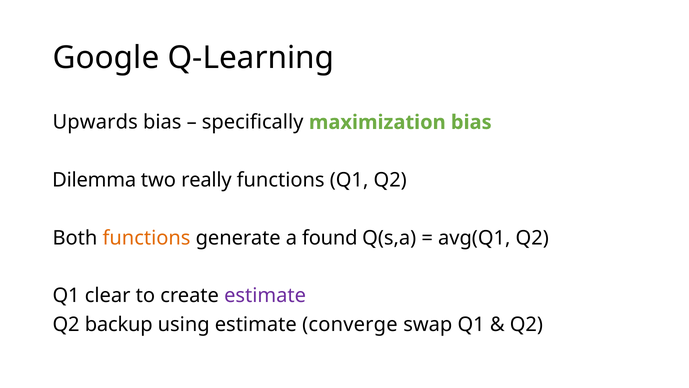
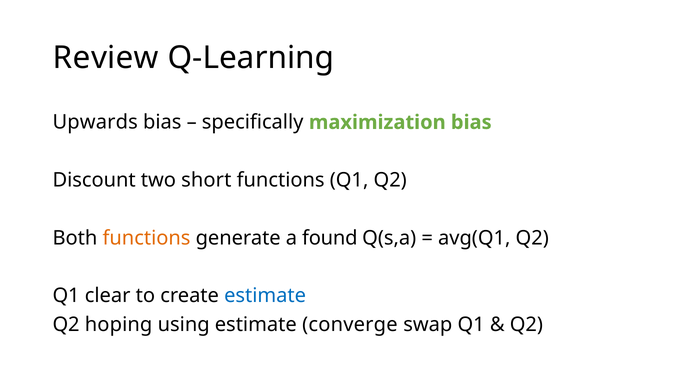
Google: Google -> Review
Dilemma: Dilemma -> Discount
really: really -> short
estimate at (265, 296) colour: purple -> blue
backup: backup -> hoping
